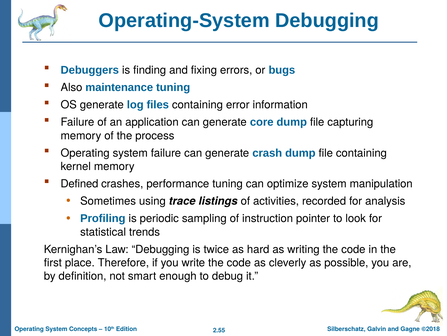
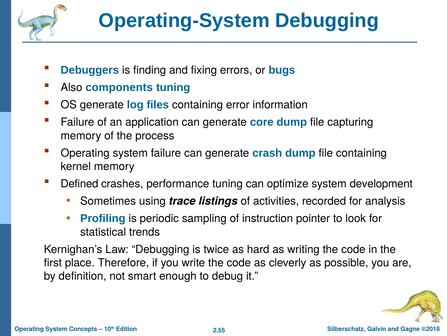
maintenance: maintenance -> components
manipulation: manipulation -> development
